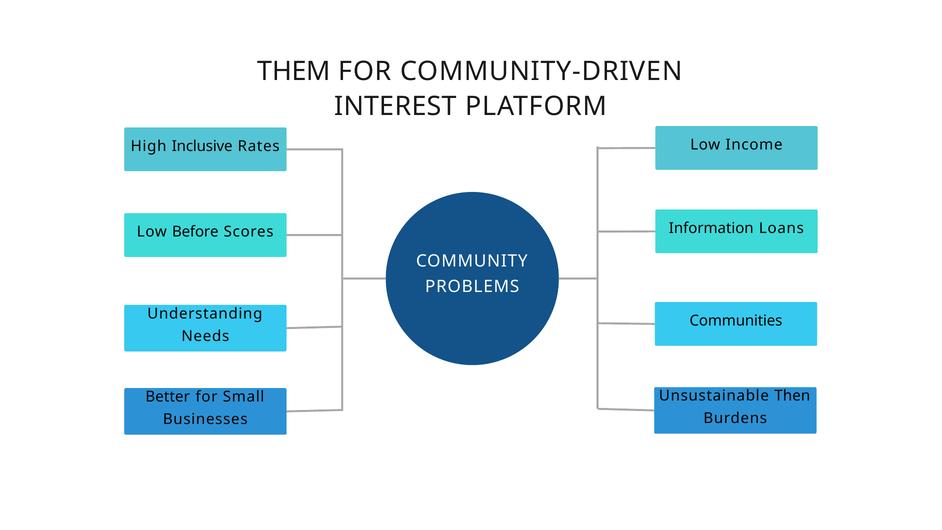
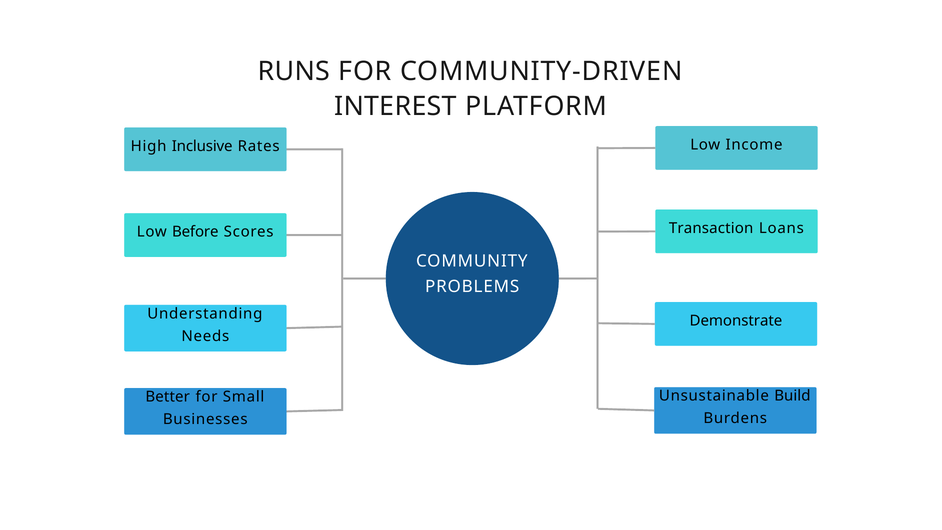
THEM: THEM -> RUNS
Information: Information -> Transaction
Communities: Communities -> Demonstrate
Then: Then -> Build
